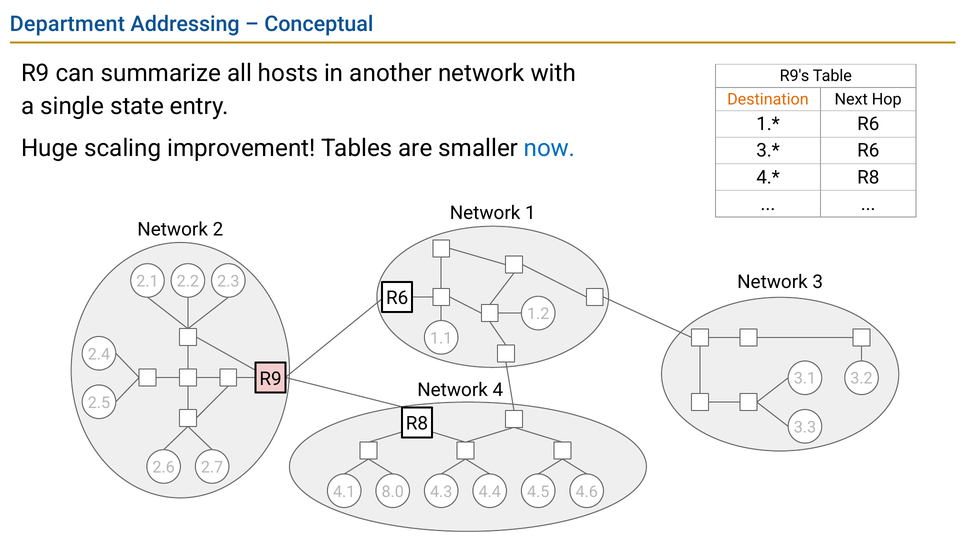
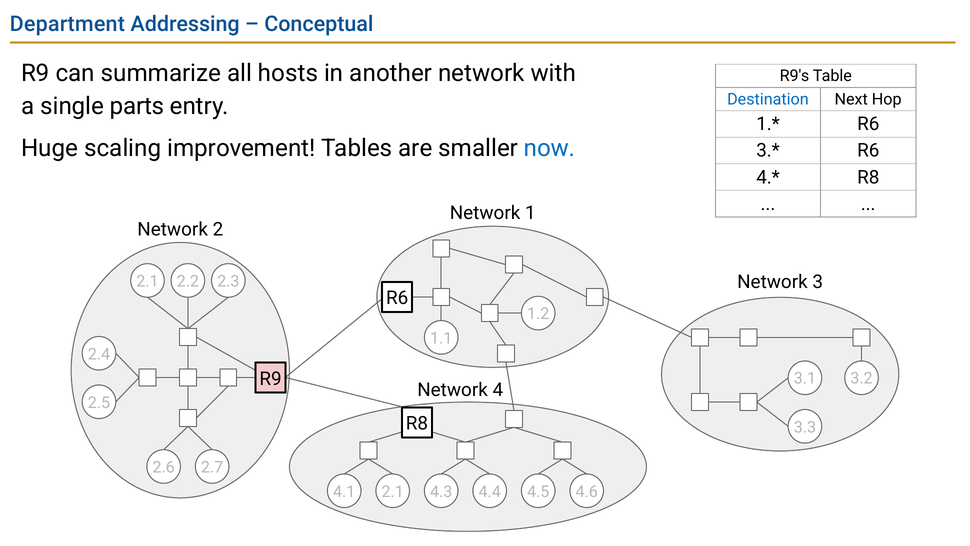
Destination colour: orange -> blue
state: state -> parts
4.1 8.0: 8.0 -> 2.1
